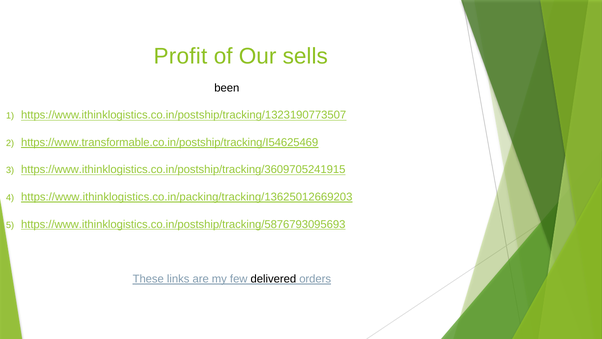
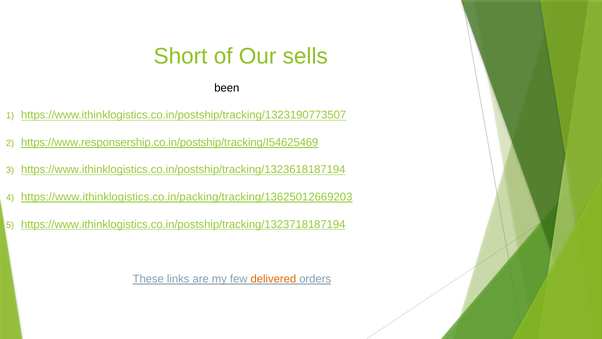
Profit: Profit -> Short
https://www.transformable.co.in/postship/tracking/I54625469: https://www.transformable.co.in/postship/tracking/I54625469 -> https://www.responsership.co.in/postship/tracking/I54625469
https://www.ithinklogistics.co.in/postship/tracking/3609705241915: https://www.ithinklogistics.co.in/postship/tracking/3609705241915 -> https://www.ithinklogistics.co.in/postship/tracking/1323618187194
https://www.ithinklogistics.co.in/postship/tracking/5876793095693: https://www.ithinklogistics.co.in/postship/tracking/5876793095693 -> https://www.ithinklogistics.co.in/postship/tracking/1323718187194
delivered at (273, 279) colour: black -> orange
